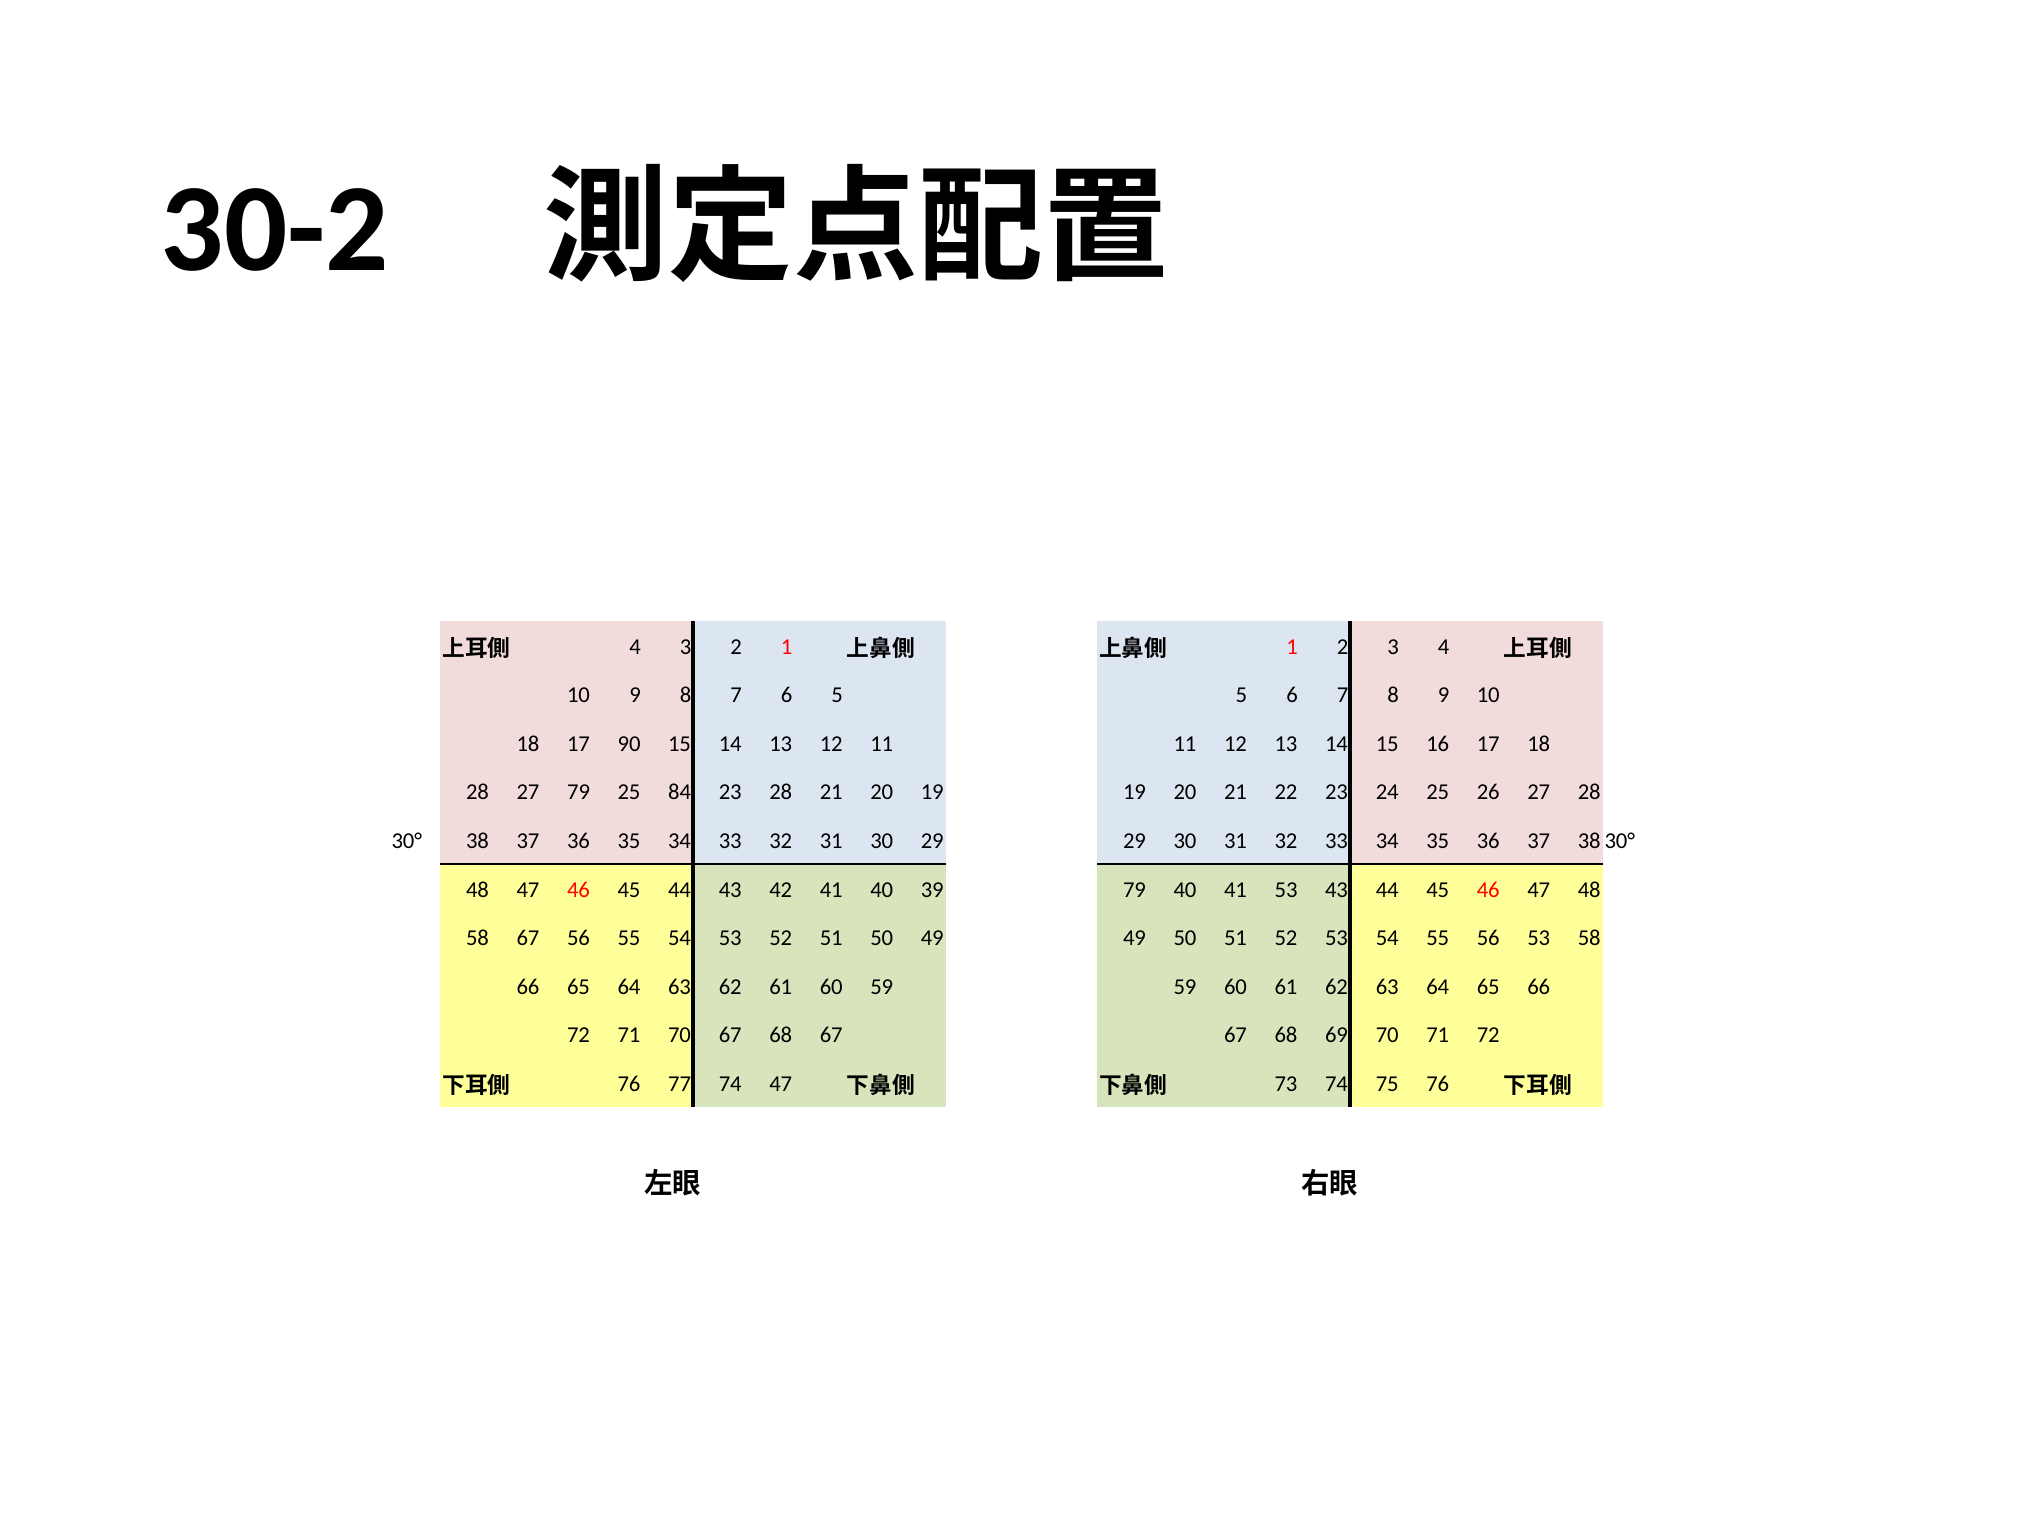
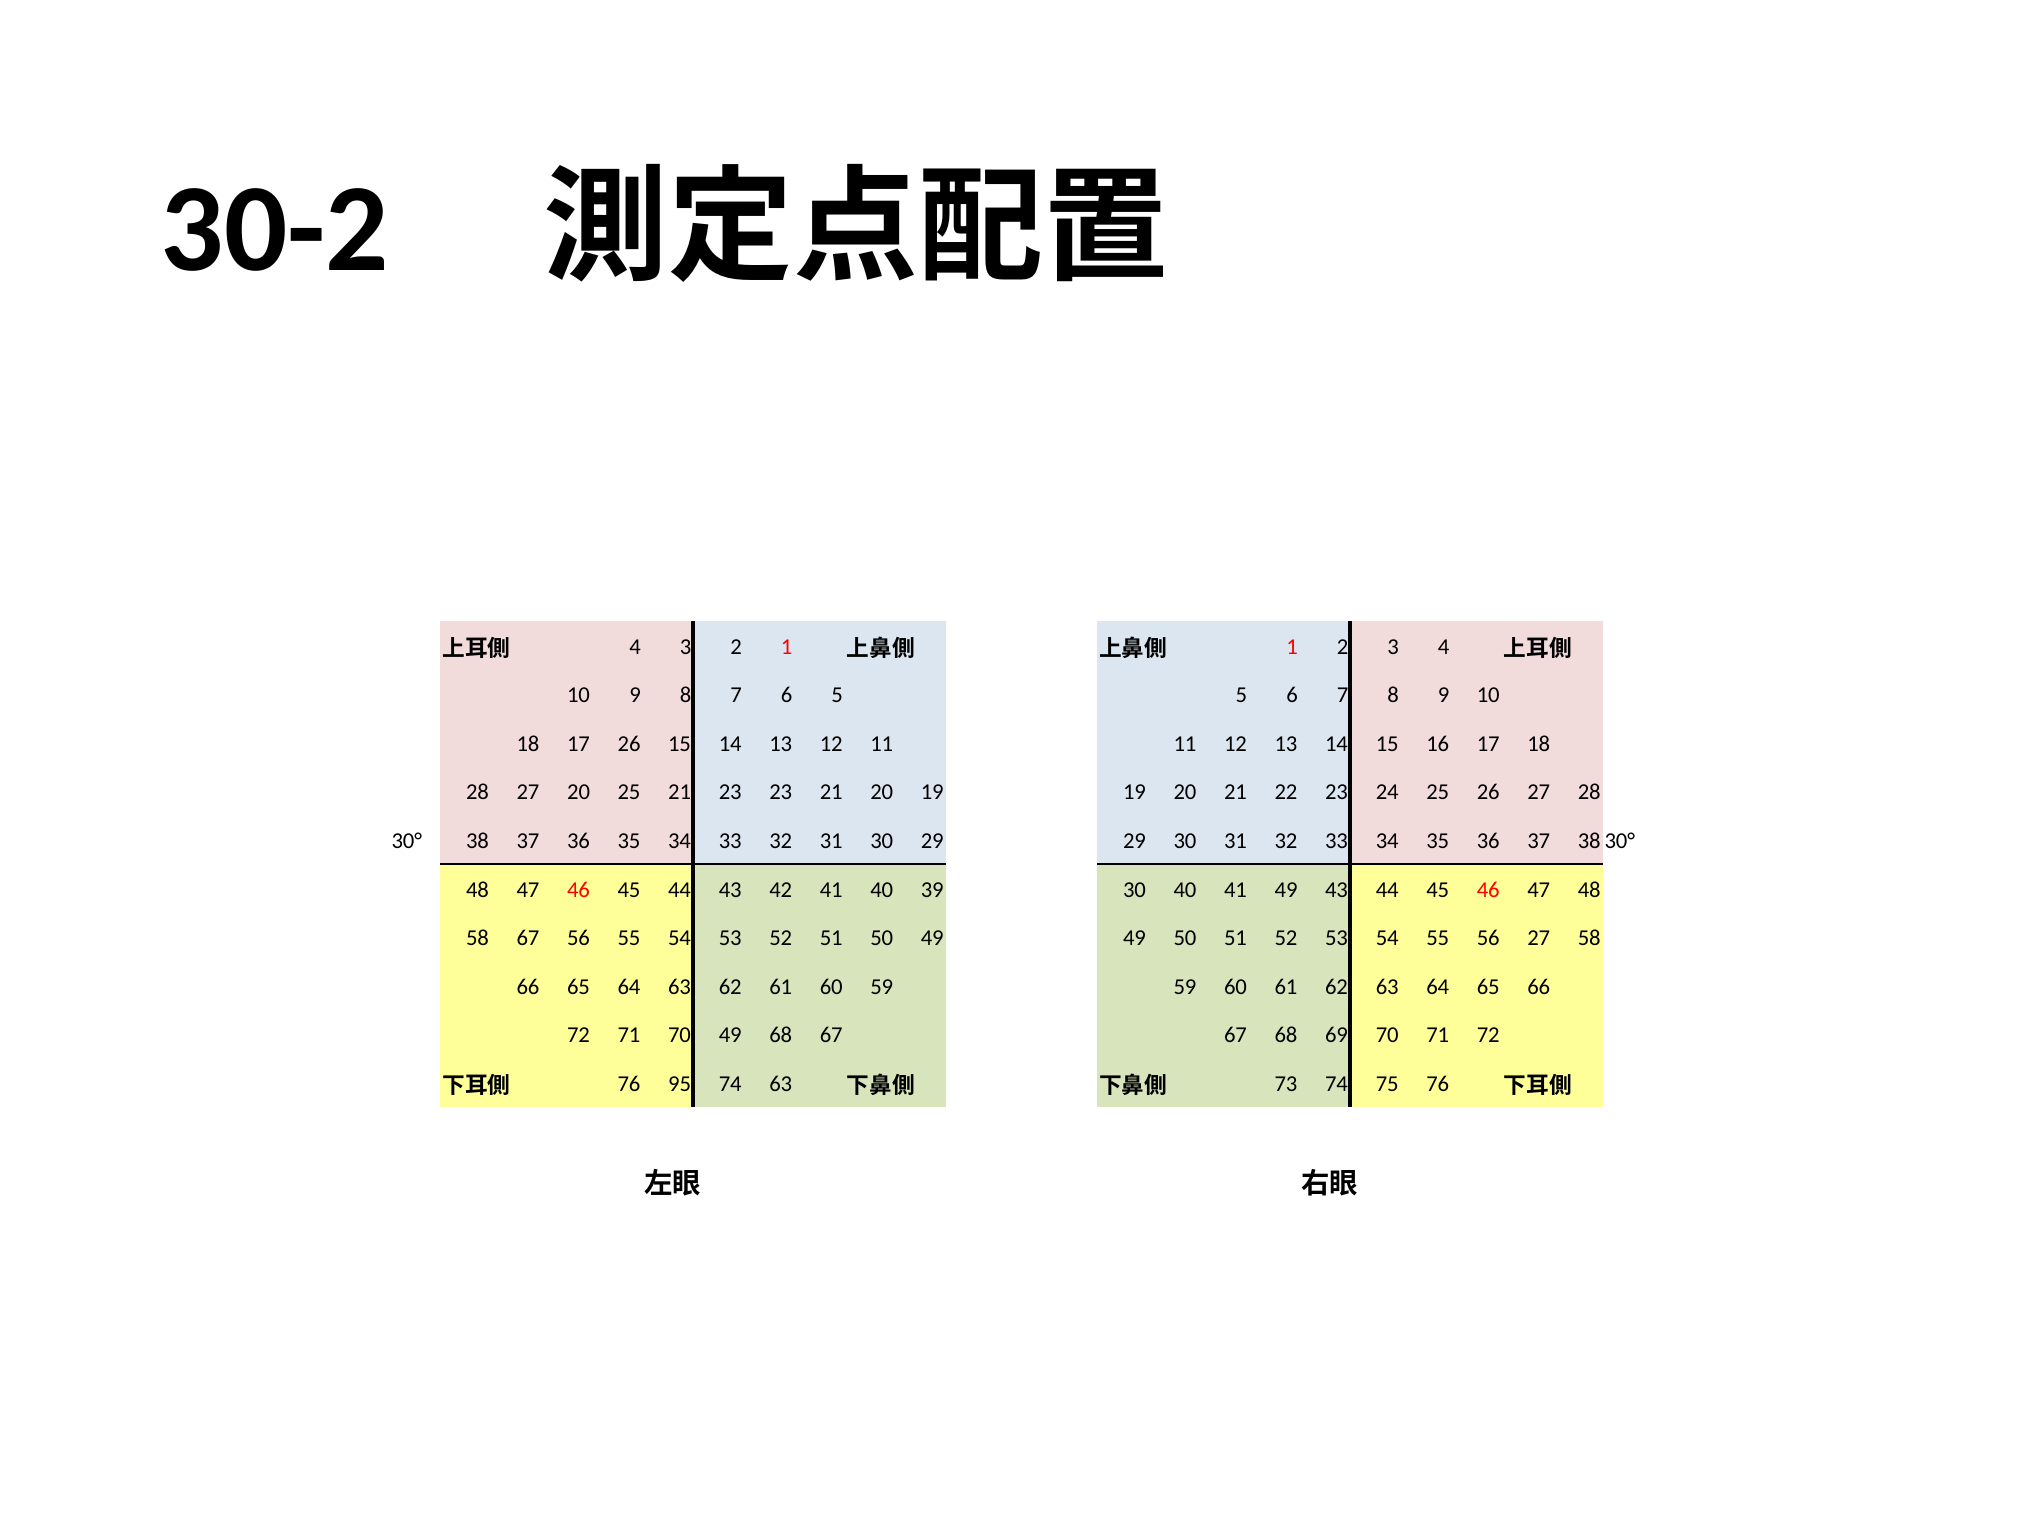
17 90: 90 -> 26
27 79: 79 -> 20
25 84: 84 -> 21
23 28: 28 -> 23
39 79: 79 -> 30
41 53: 53 -> 49
56 53: 53 -> 27
70 67: 67 -> 49
77: 77 -> 95
74 47: 47 -> 63
